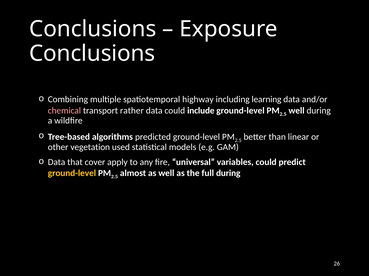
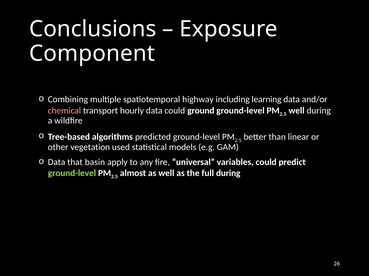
Conclusions at (92, 54): Conclusions -> Component
rather: rather -> hourly
include: include -> ground
cover: cover -> basin
ground-level at (72, 174) colour: yellow -> light green
